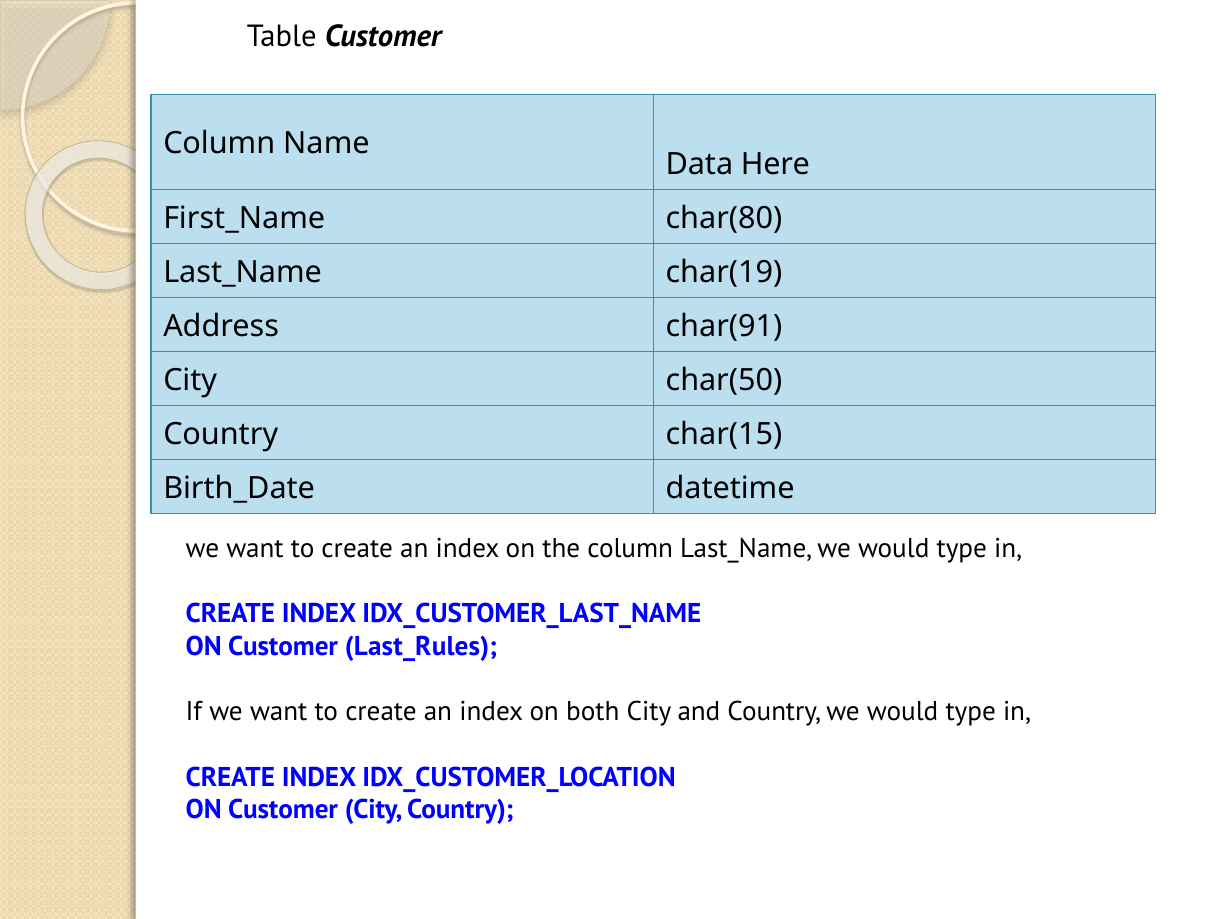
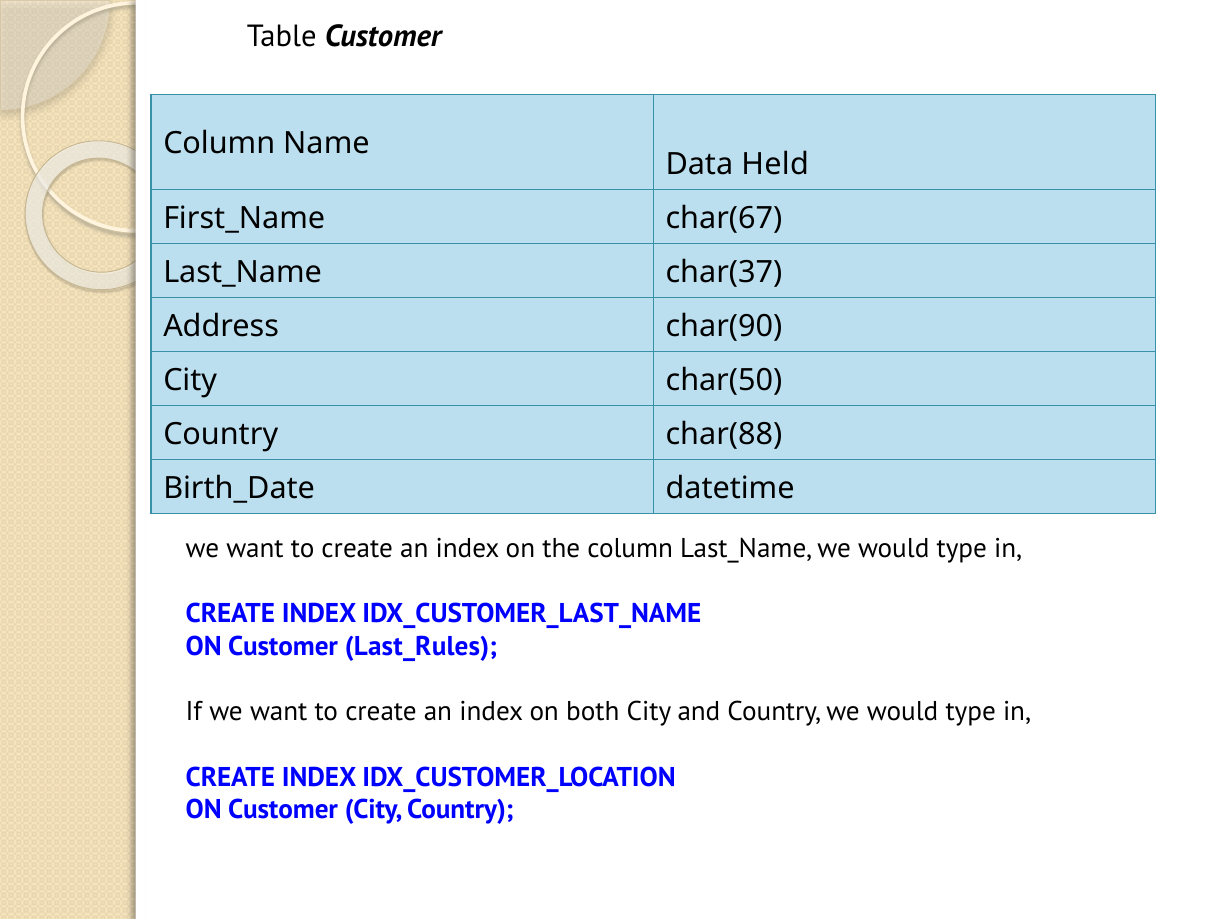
Here: Here -> Held
char(80: char(80 -> char(67
char(19: char(19 -> char(37
char(91: char(91 -> char(90
char(15: char(15 -> char(88
